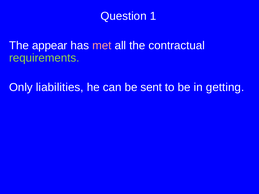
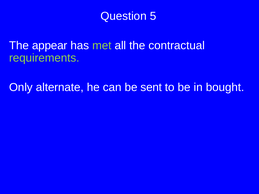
1: 1 -> 5
met colour: pink -> light green
liabilities: liabilities -> alternate
getting: getting -> bought
